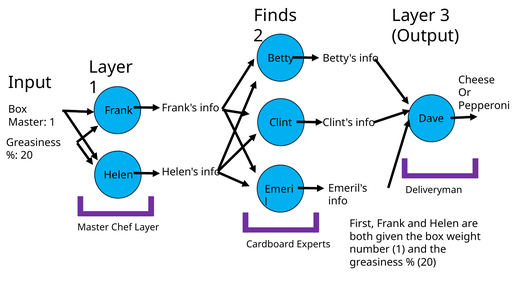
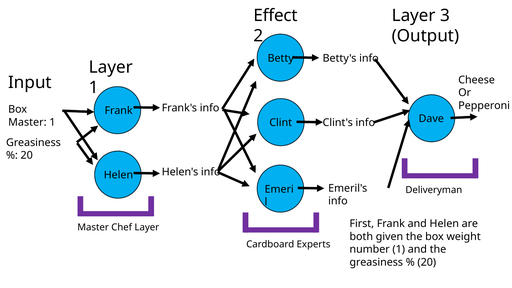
Finds: Finds -> Effect
